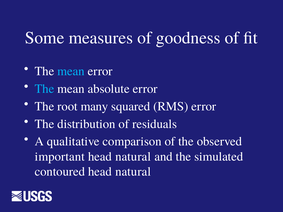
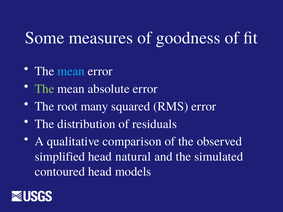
The at (44, 89) colour: light blue -> light green
important: important -> simplified
contoured head natural: natural -> models
